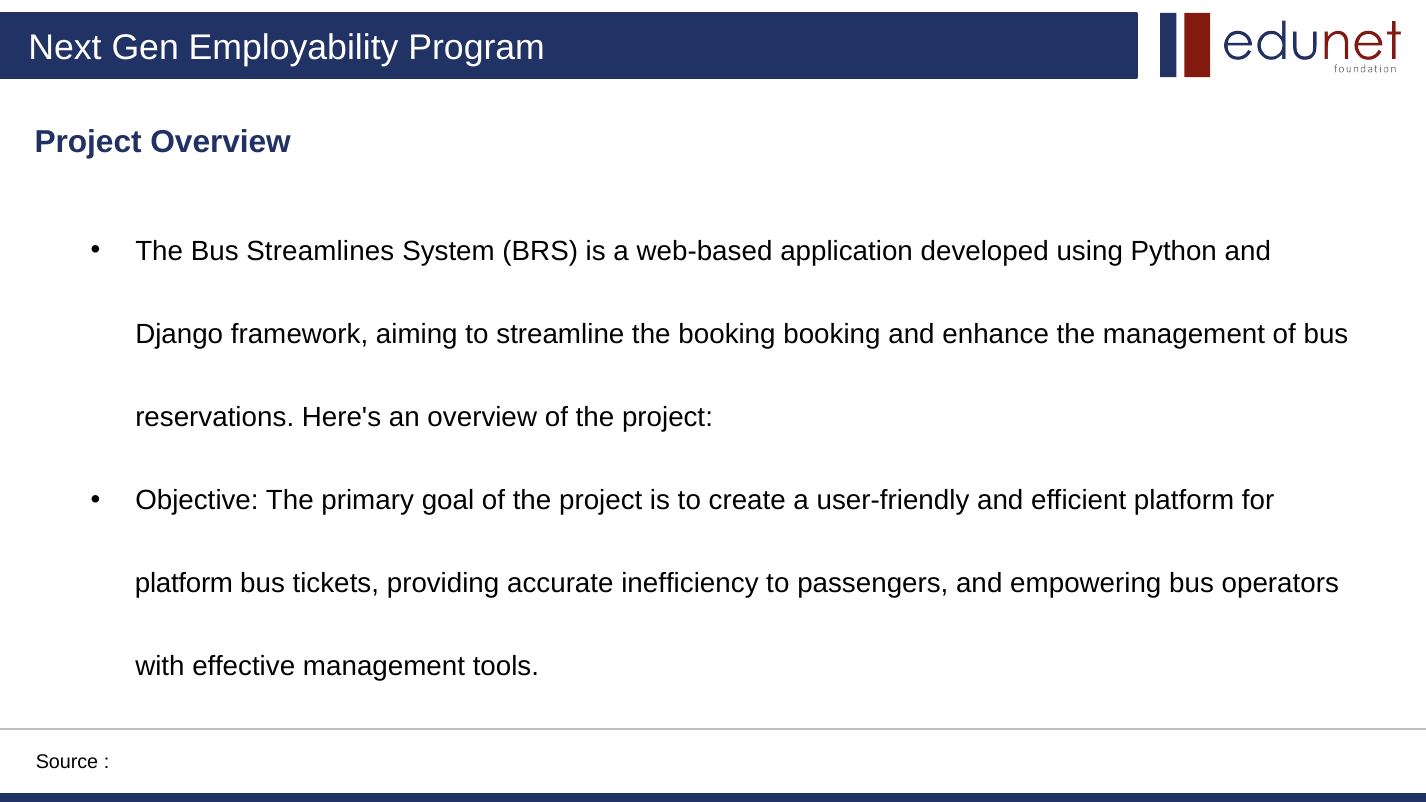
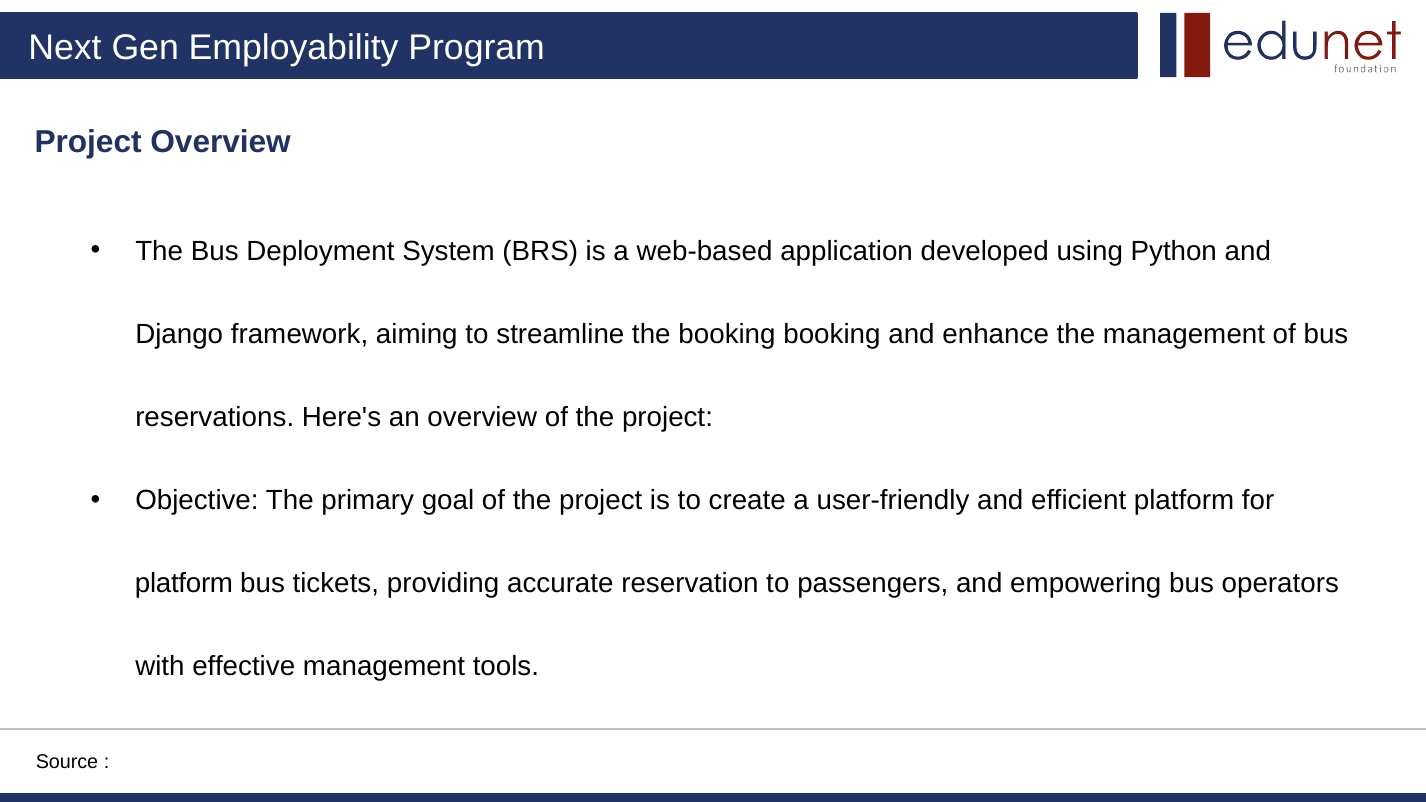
Streamlines: Streamlines -> Deployment
inefficiency: inefficiency -> reservation
